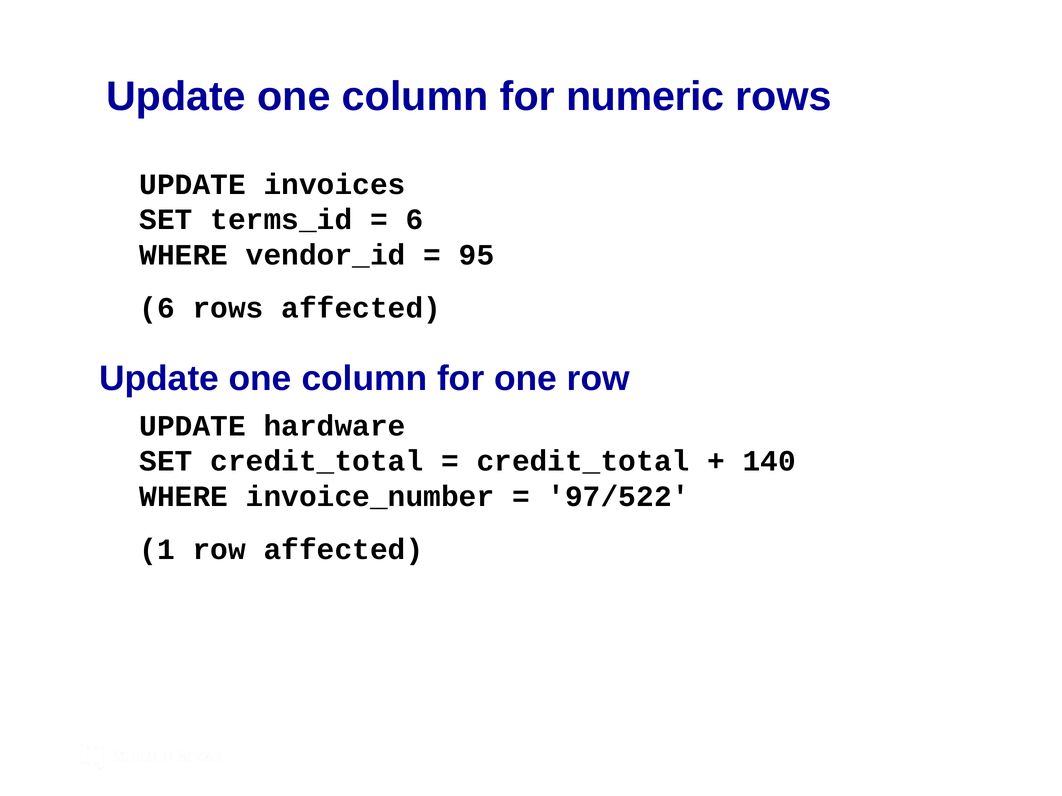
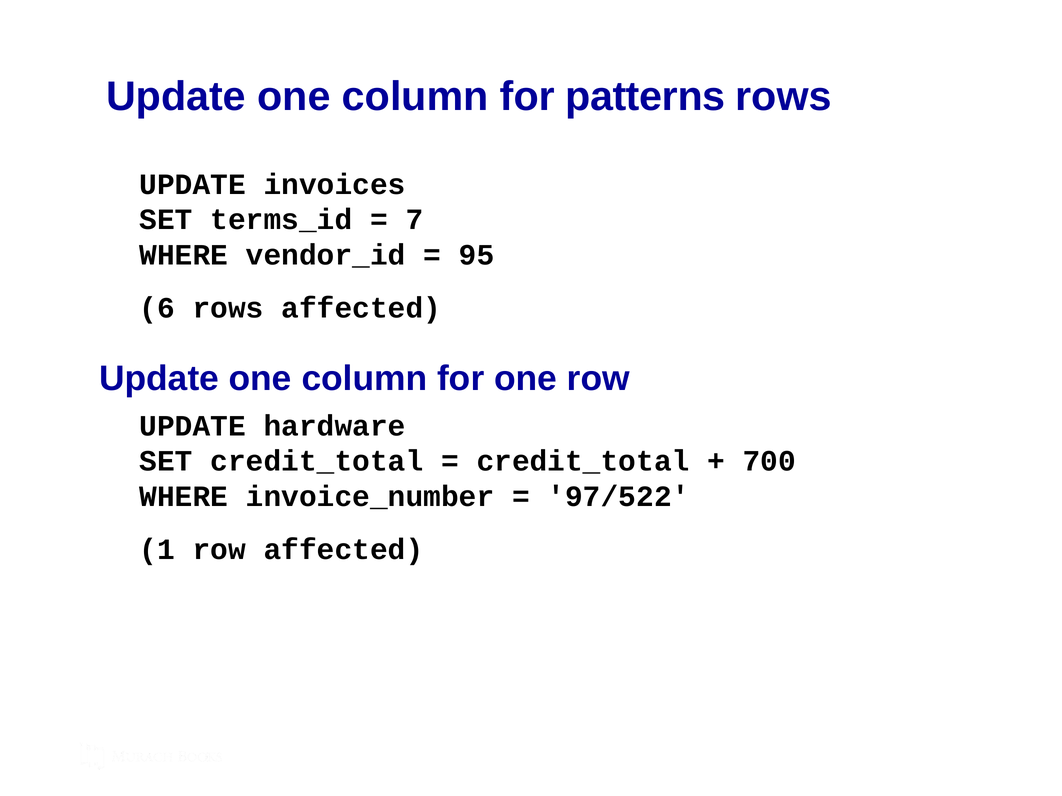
numeric: numeric -> patterns
6 at (414, 220): 6 -> 7
140: 140 -> 700
